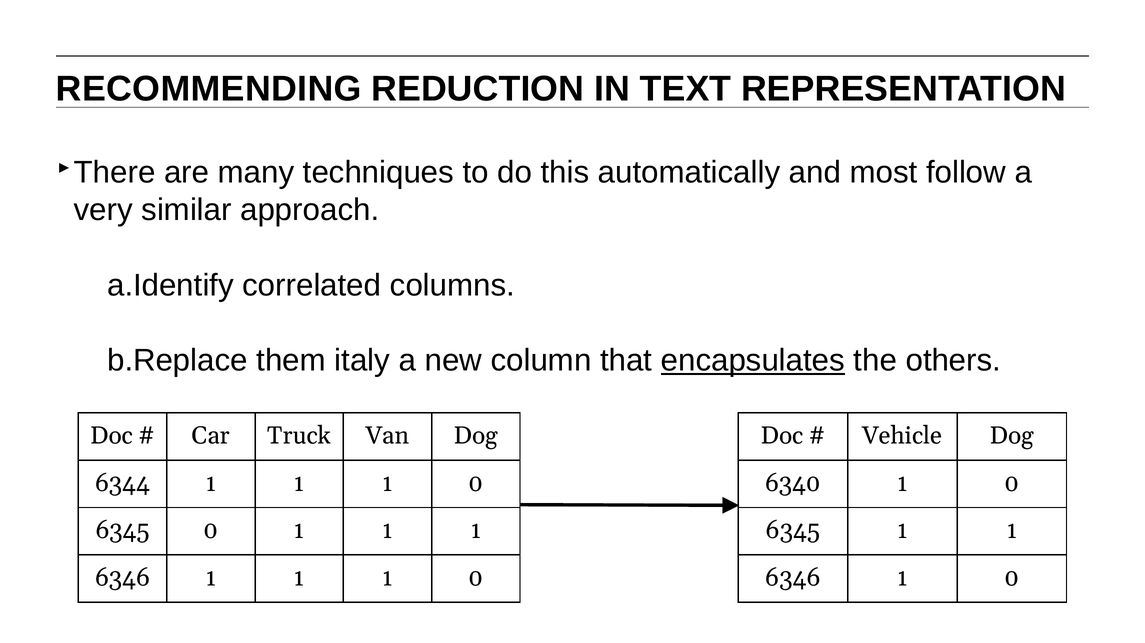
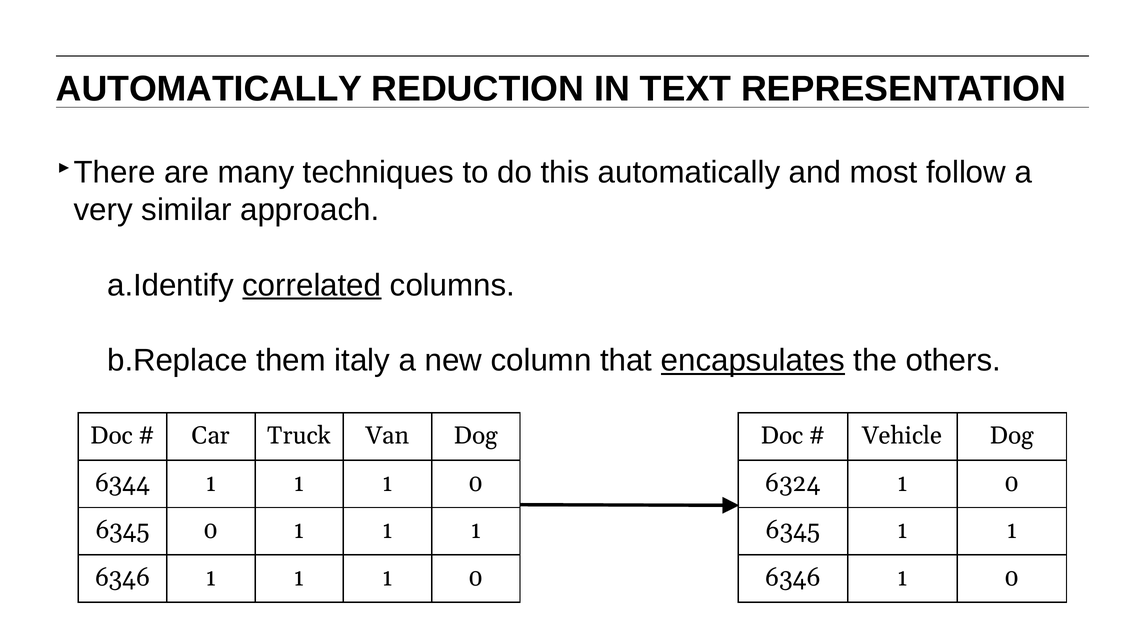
RECOMMENDING at (209, 89): RECOMMENDING -> AUTOMATICALLY
correlated underline: none -> present
6340: 6340 -> 6324
